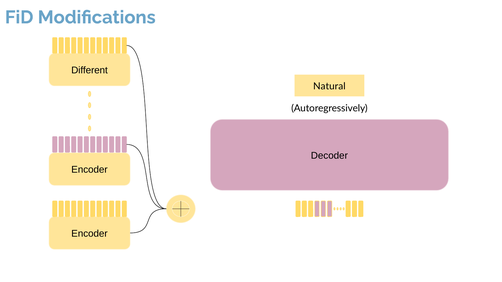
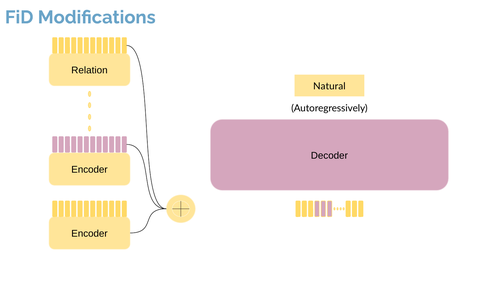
Different: Different -> Relation
